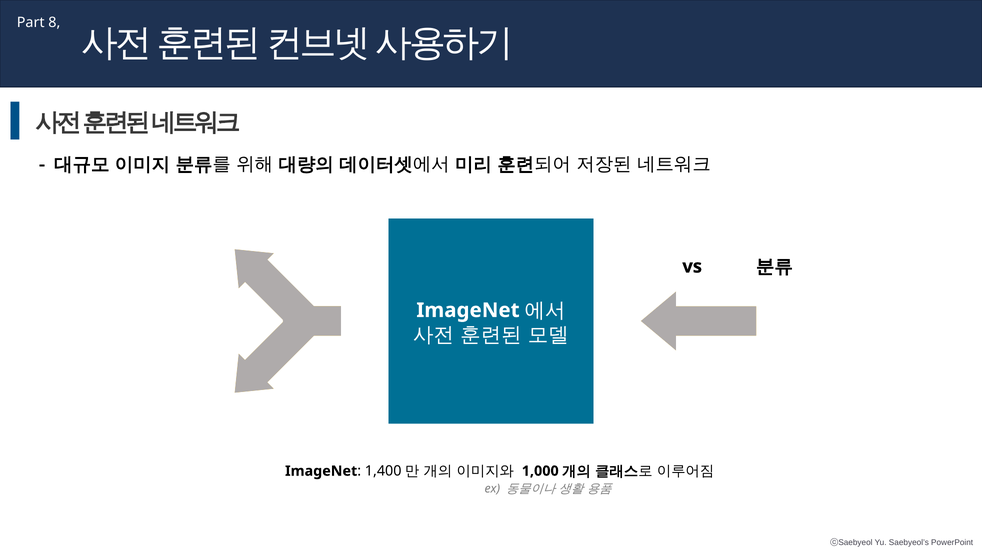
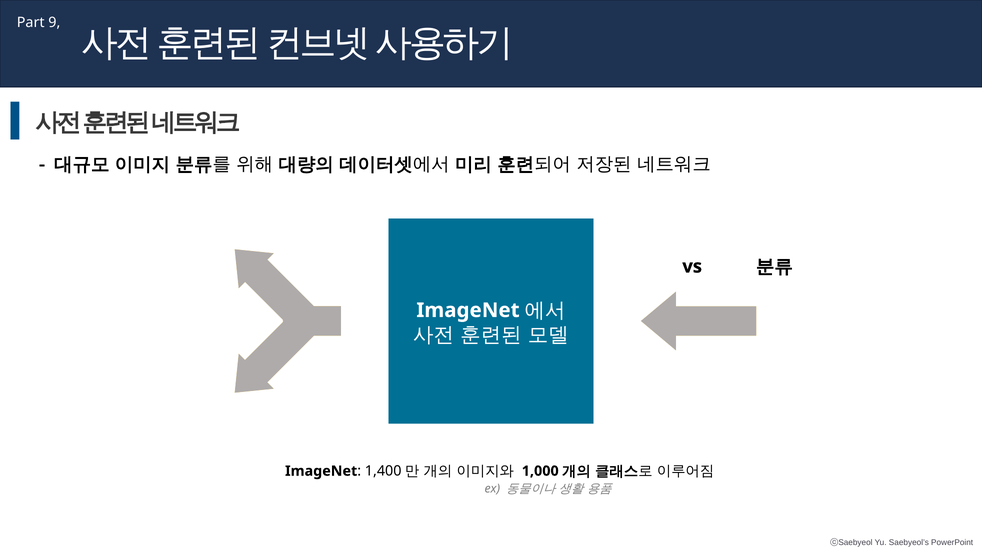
8: 8 -> 9
